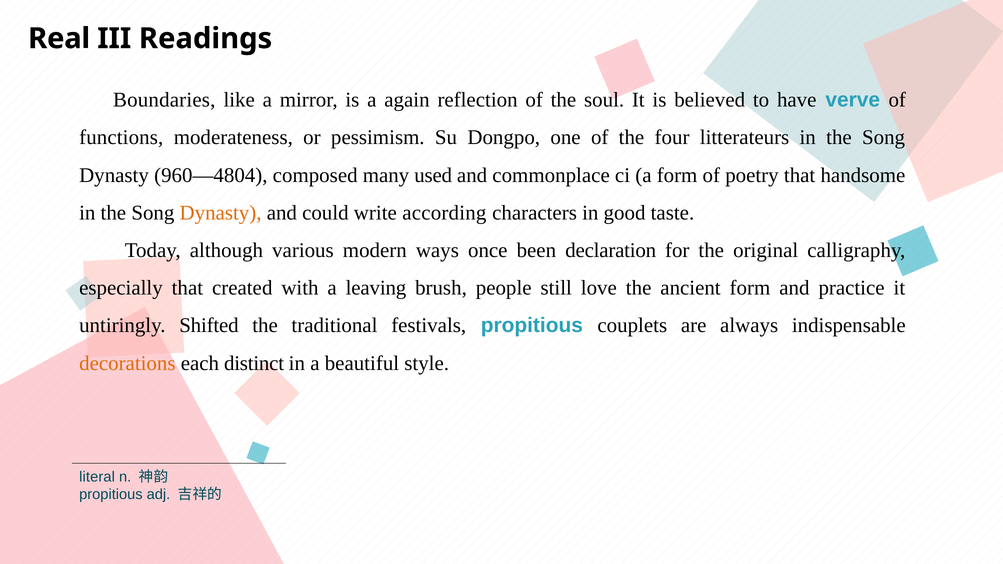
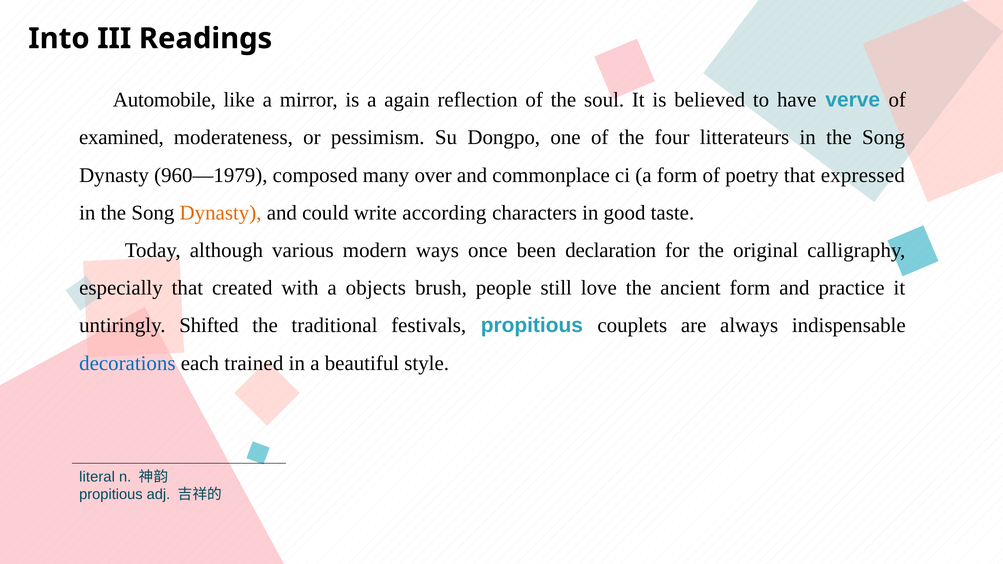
Real: Real -> Into
Boundaries: Boundaries -> Automobile
functions: functions -> examined
960—4804: 960—4804 -> 960—1979
used: used -> over
handsome: handsome -> expressed
leaving: leaving -> objects
decorations colour: orange -> blue
distinct: distinct -> trained
